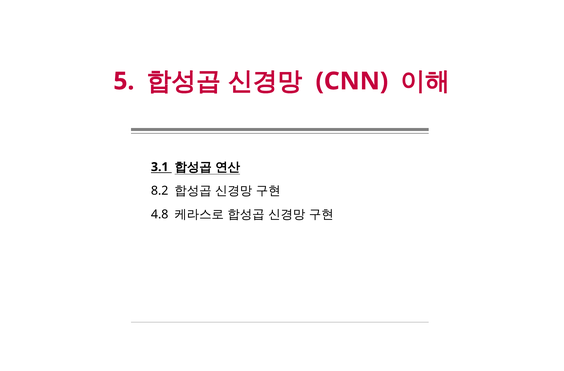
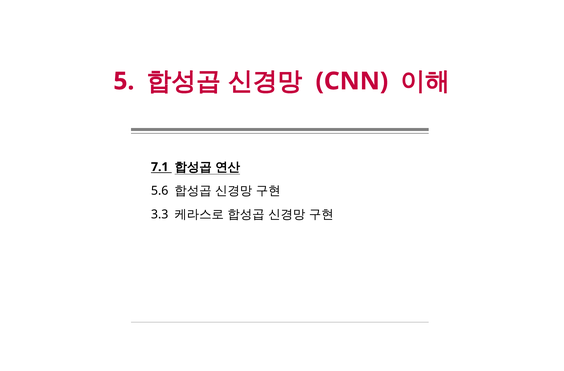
3.1: 3.1 -> 7.1
8.2: 8.2 -> 5.6
4.8: 4.8 -> 3.3
